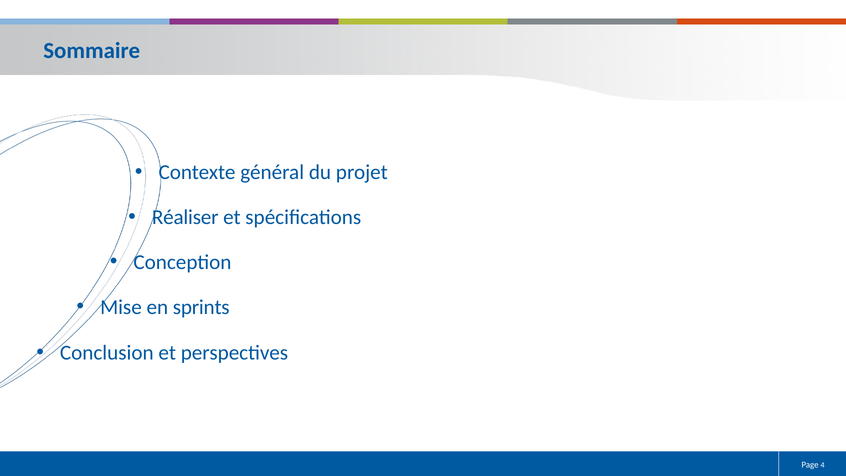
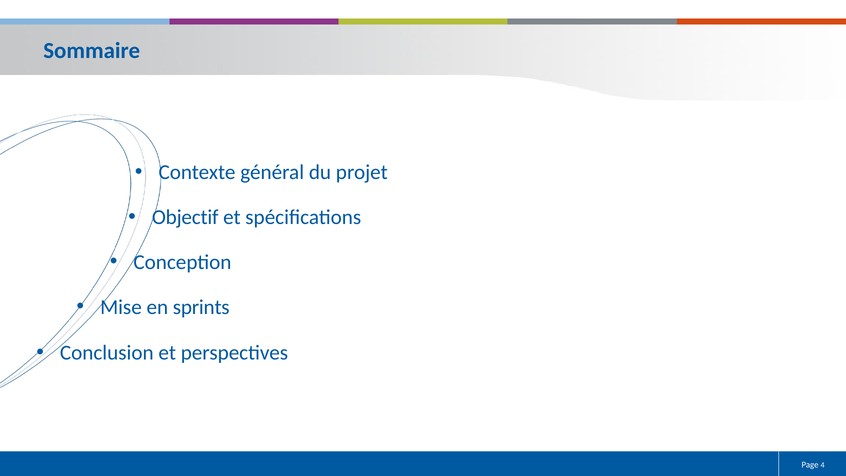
Réaliser: Réaliser -> Objectif
